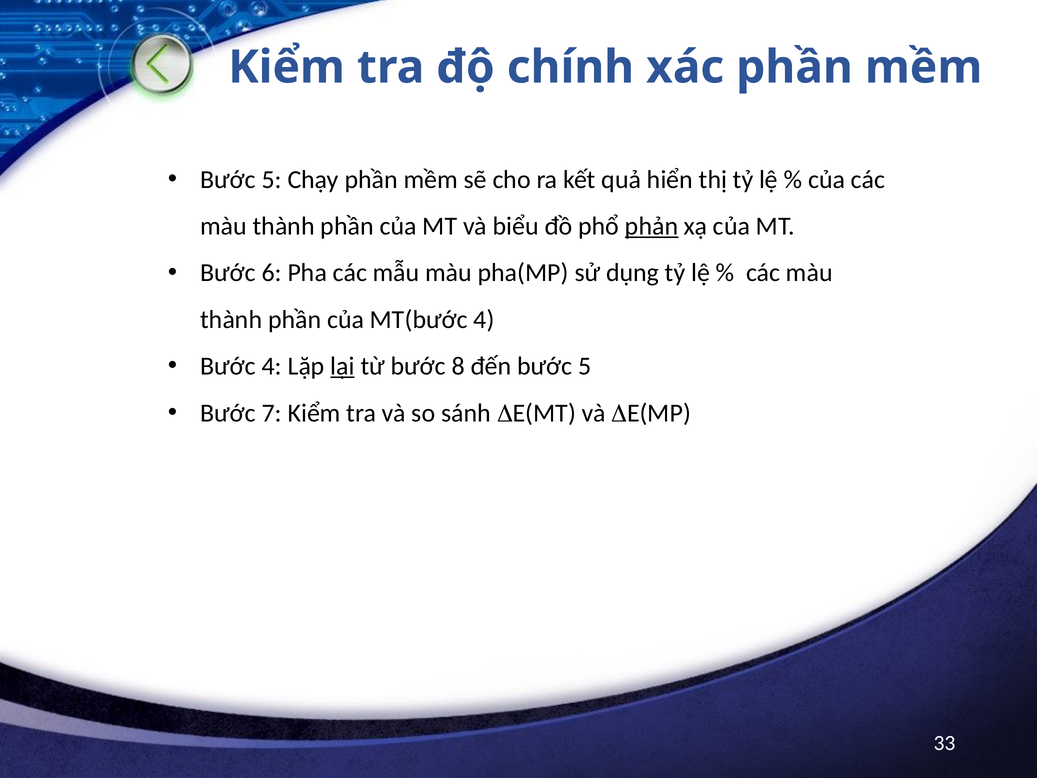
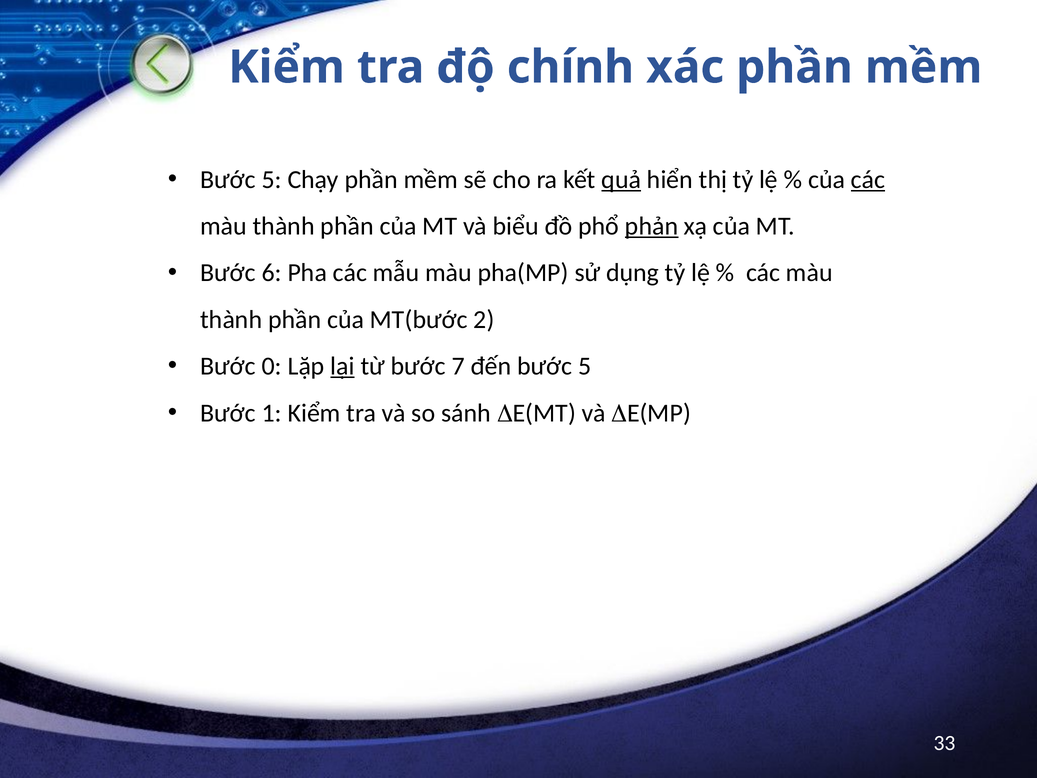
quả underline: none -> present
các at (868, 179) underline: none -> present
MT(bước 4: 4 -> 2
Bước 4: 4 -> 0
8: 8 -> 7
7: 7 -> 1
